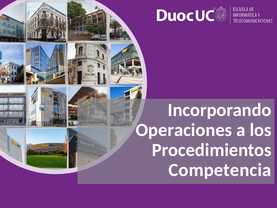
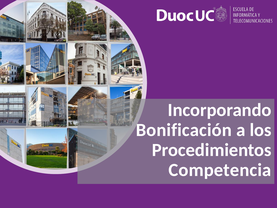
Operaciones: Operaciones -> Bonificación
